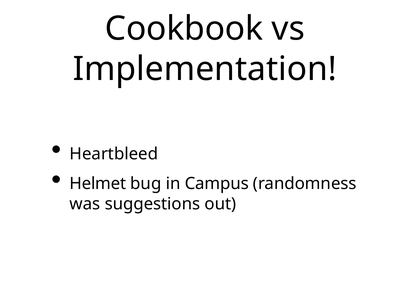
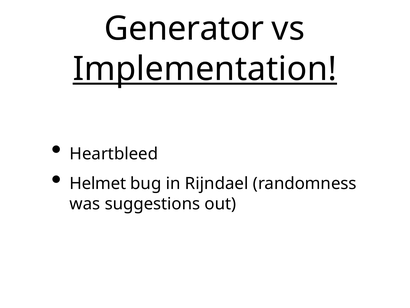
Cookbook: Cookbook -> Generator
Implementation underline: none -> present
Campus: Campus -> Rijndael
